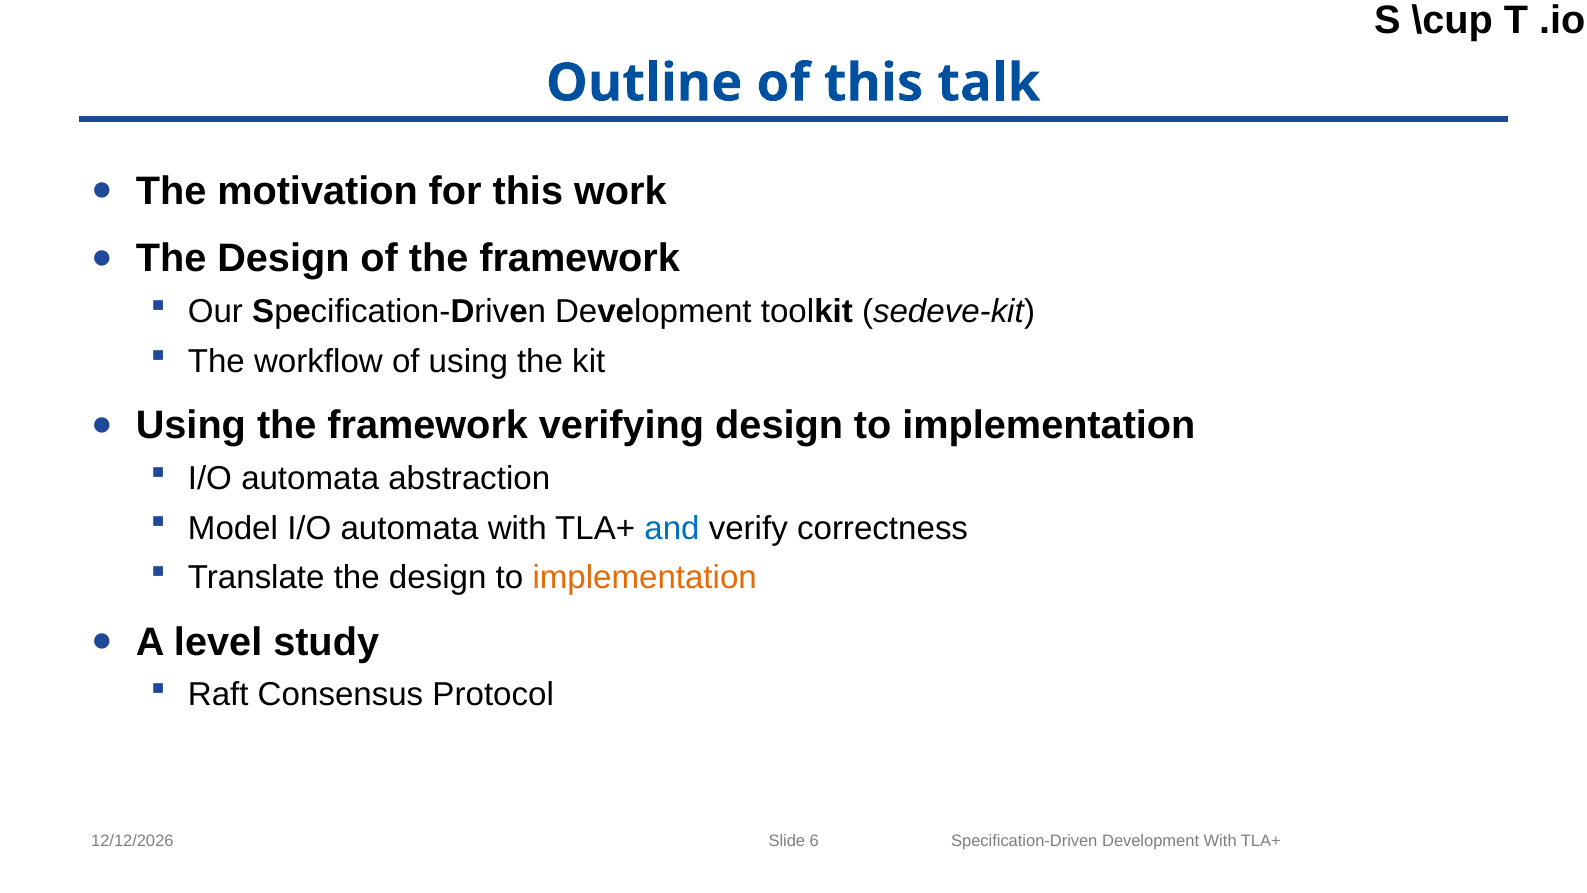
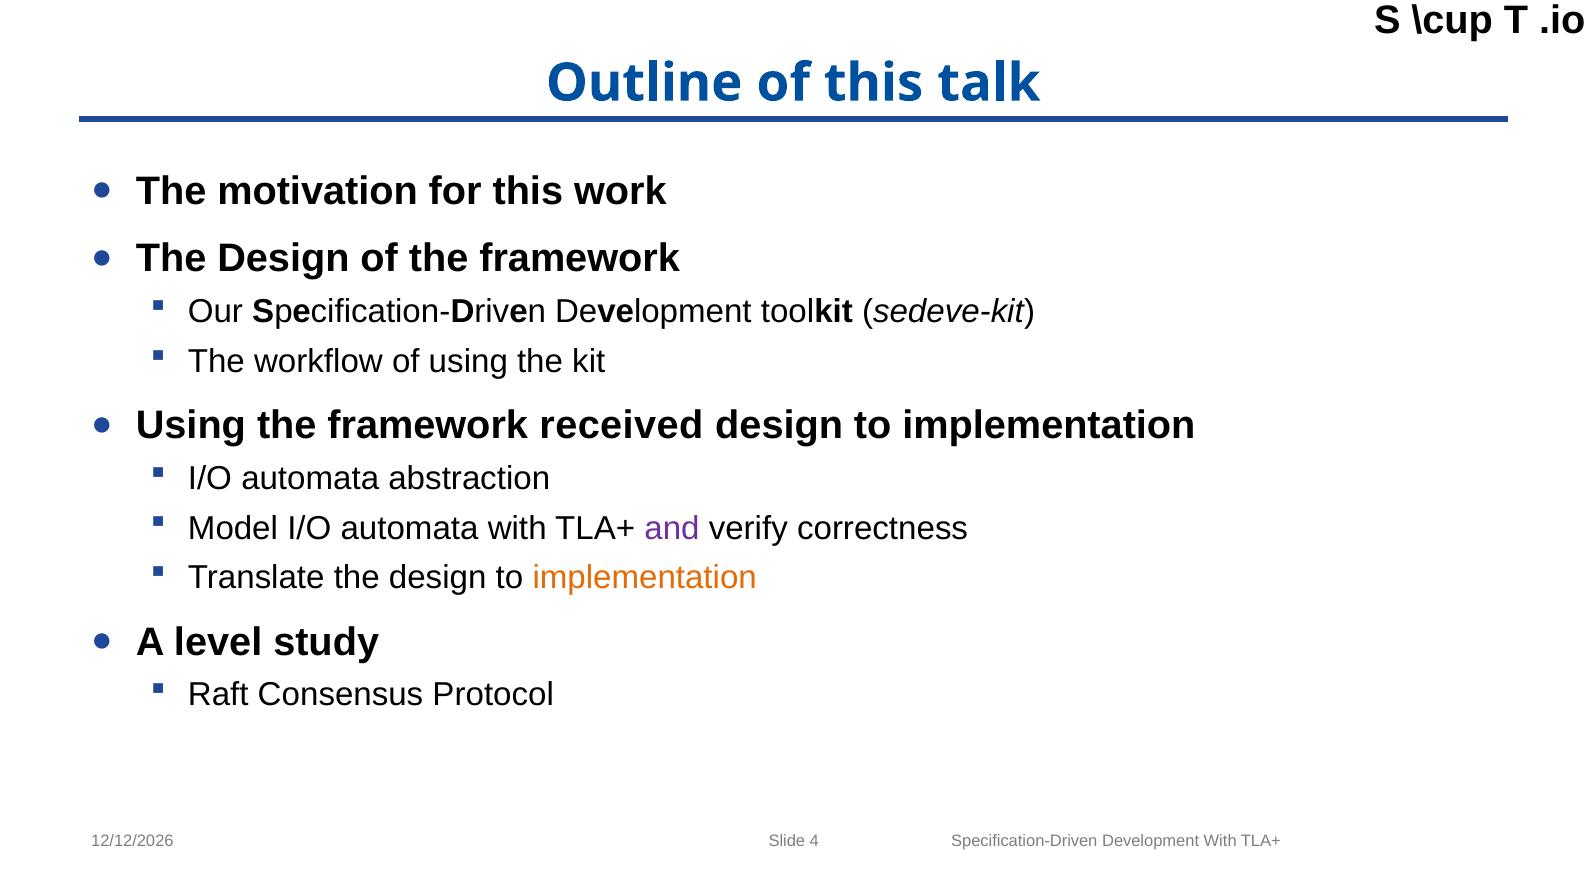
verifying: verifying -> received
and colour: blue -> purple
6: 6 -> 4
